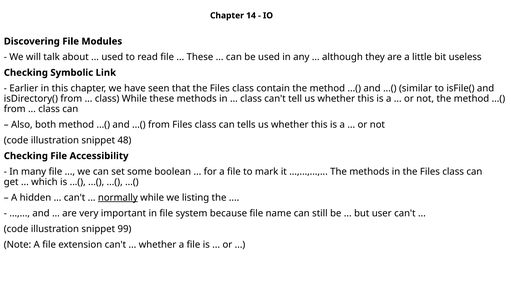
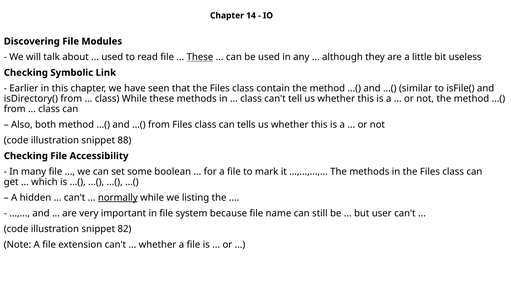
These at (200, 57) underline: none -> present
48: 48 -> 88
99: 99 -> 82
